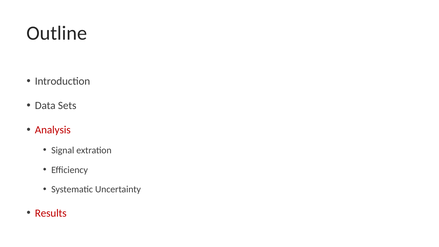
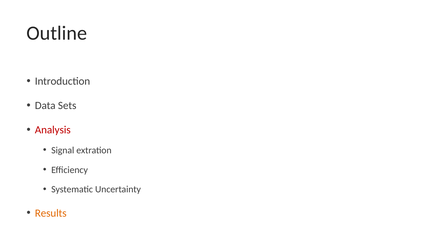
Results colour: red -> orange
